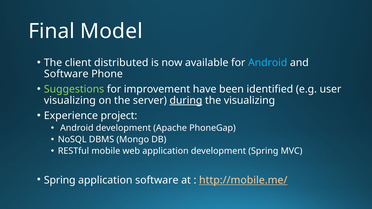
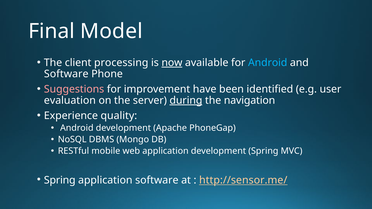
distributed: distributed -> processing
now underline: none -> present
Suggestions colour: light green -> pink
visualizing at (70, 101): visualizing -> evaluation
the visualizing: visualizing -> navigation
project: project -> quality
http://mobile.me/: http://mobile.me/ -> http://sensor.me/
